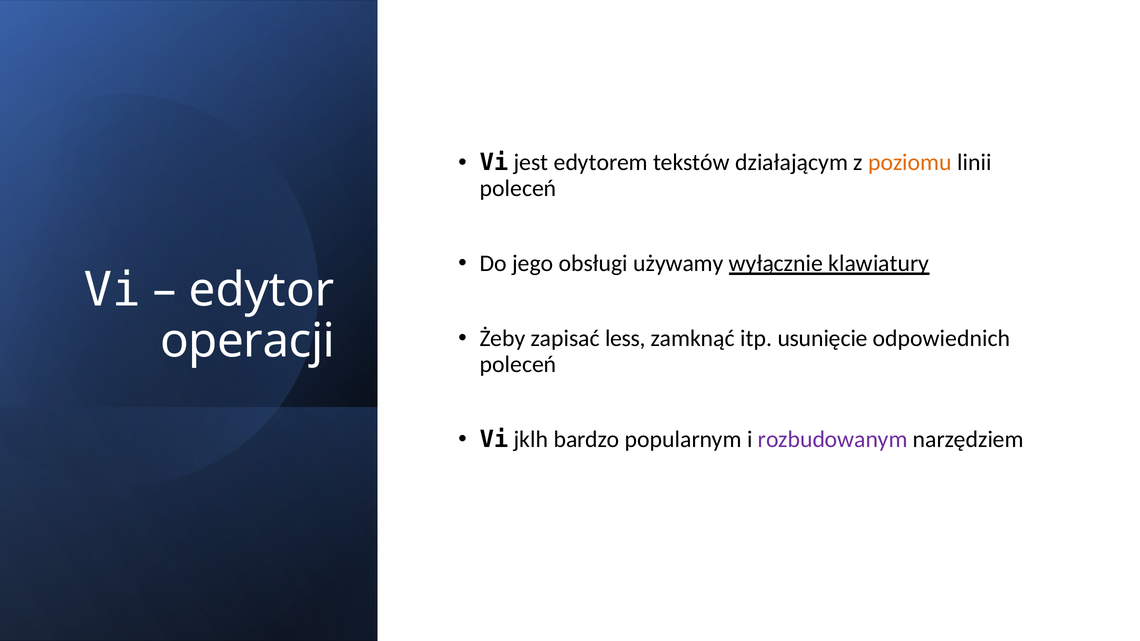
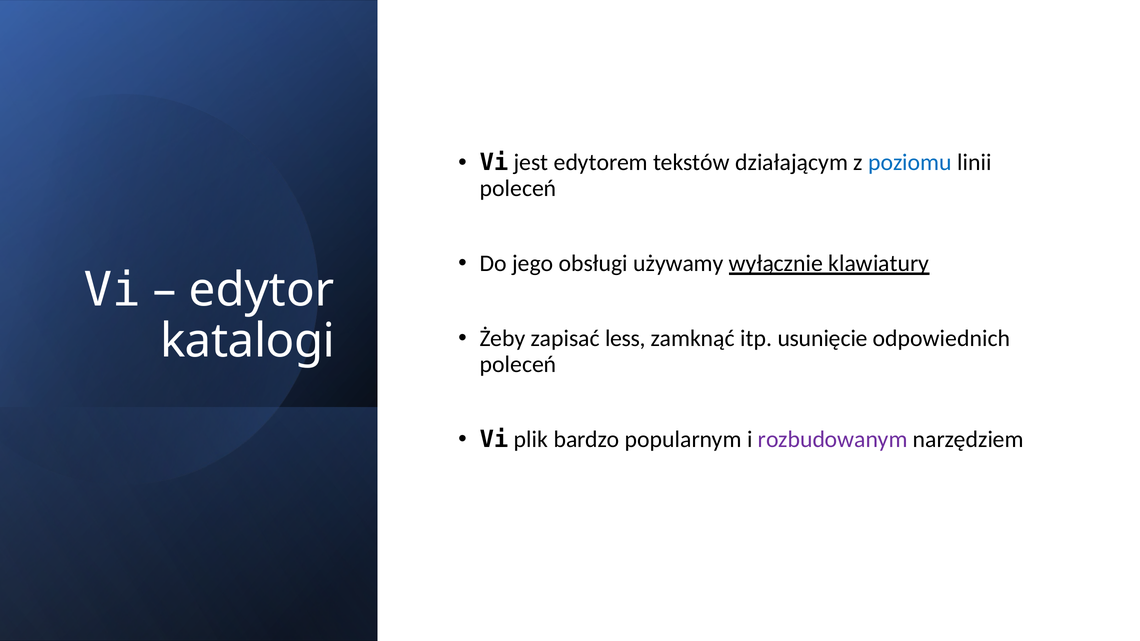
poziomu colour: orange -> blue
operacji: operacji -> katalogi
jklh: jklh -> plik
